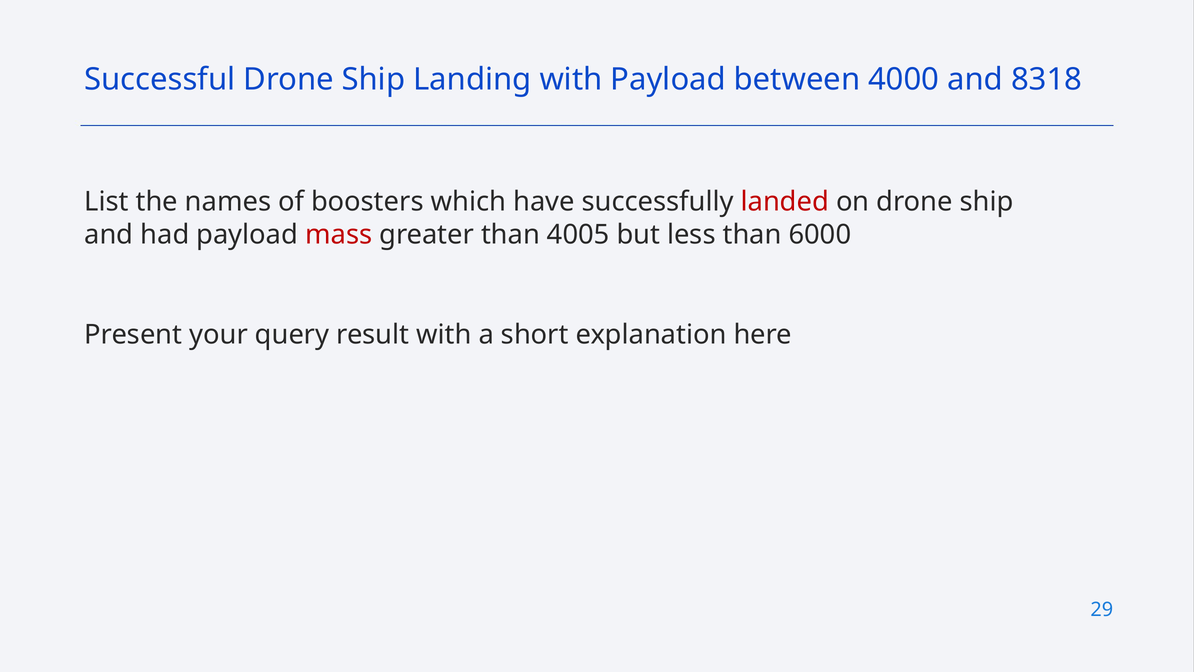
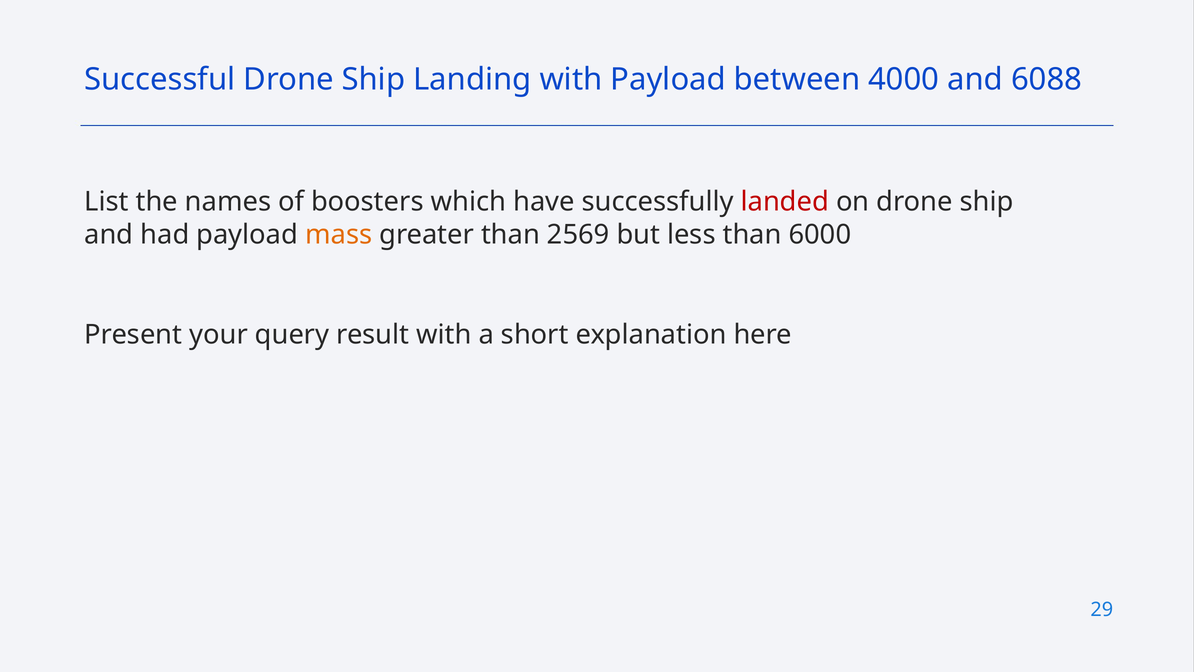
8318: 8318 -> 6088
mass colour: red -> orange
4005: 4005 -> 2569
